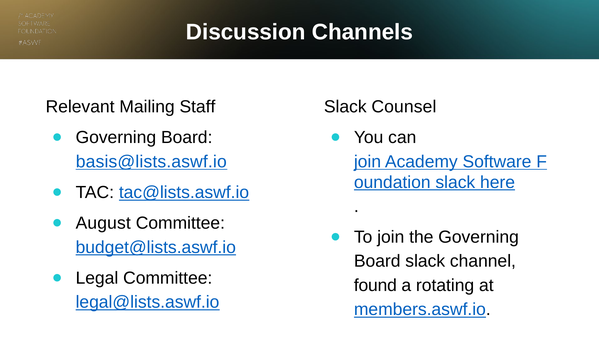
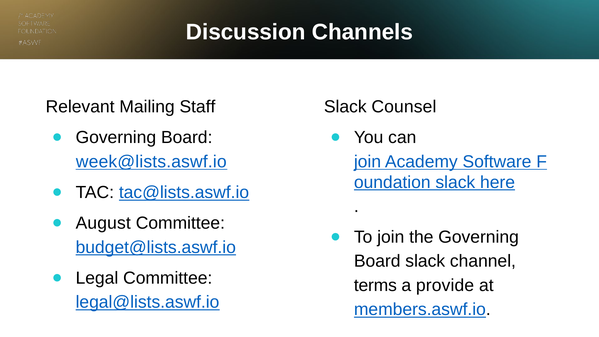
basis@lists.aswf.io: basis@lists.aswf.io -> week@lists.aswf.io
found: found -> terms
rotating: rotating -> provide
